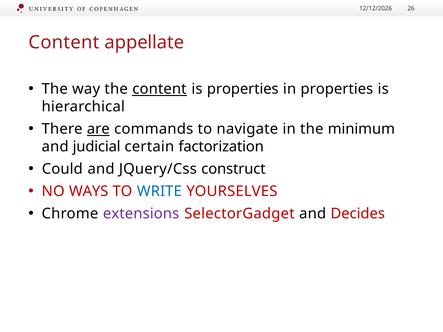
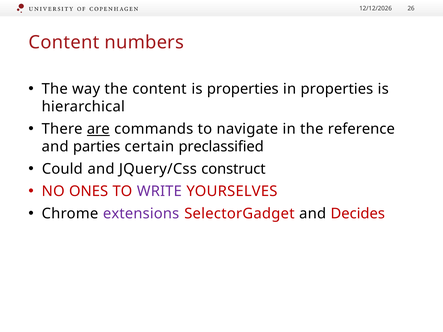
appellate: appellate -> numbers
content at (159, 89) underline: present -> none
minimum: minimum -> reference
judicial: judicial -> parties
factorization: factorization -> preclassified
WAYS: WAYS -> ONES
WRITE colour: blue -> purple
